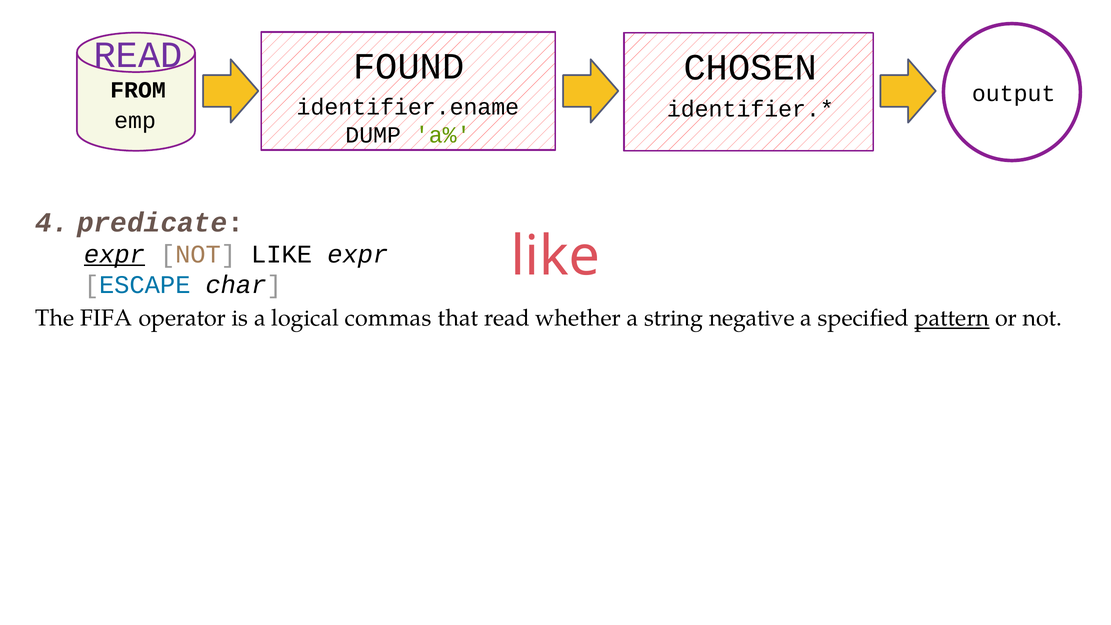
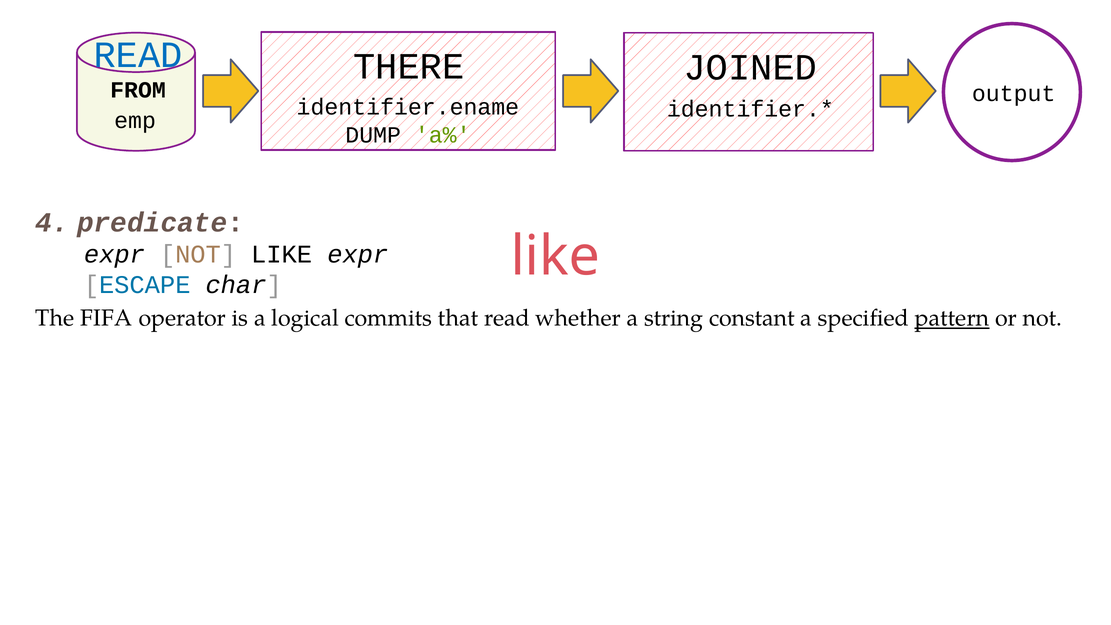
READ at (138, 55) colour: purple -> blue
FOUND: FOUND -> THERE
CHOSEN: CHOSEN -> JOINED
expr at (114, 254) underline: present -> none
commas: commas -> commits
negative: negative -> constant
